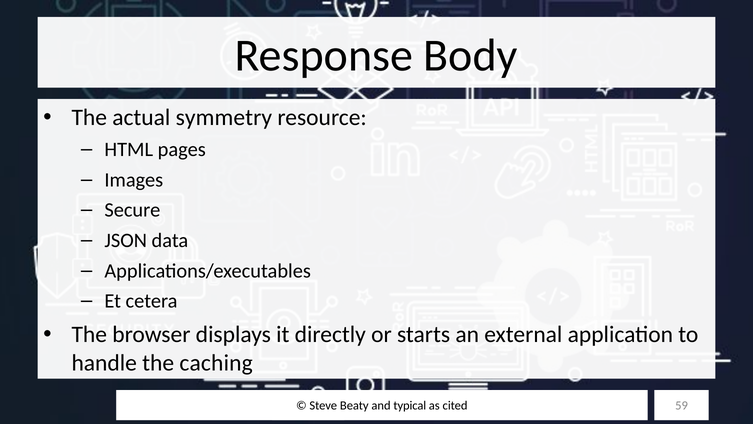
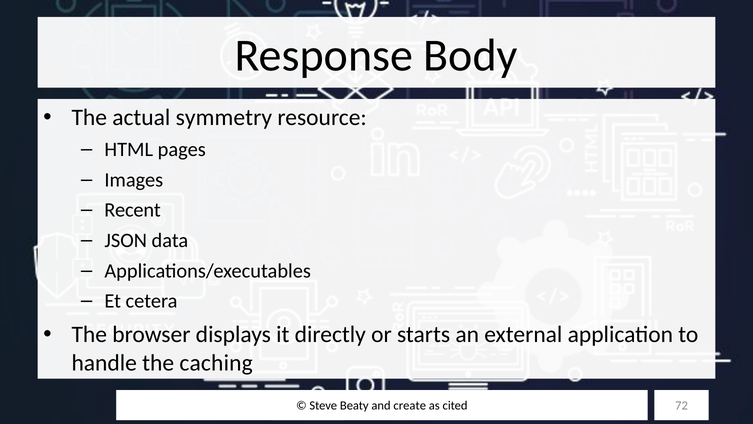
Secure: Secure -> Recent
typical: typical -> create
59: 59 -> 72
